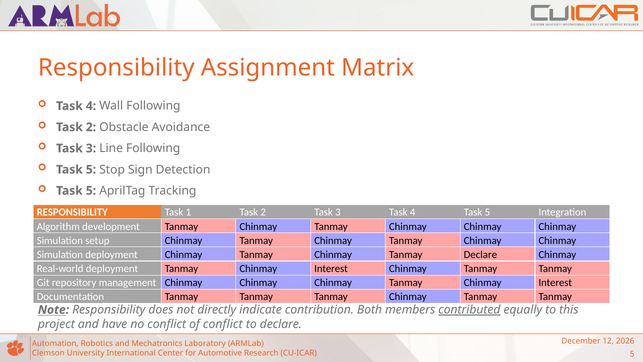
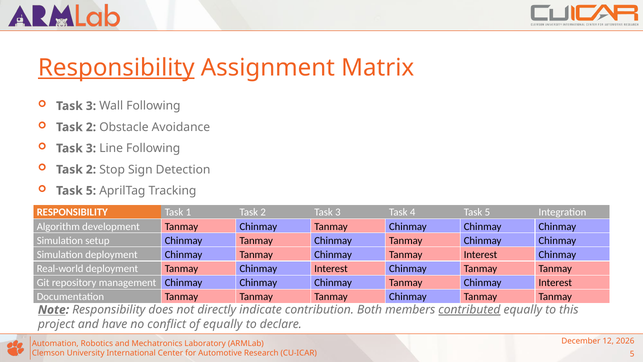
Responsibility at (116, 68) underline: none -> present
4 at (91, 106): 4 -> 3
5 at (91, 169): 5 -> 2
Tanmay Declare: Declare -> Interest
of conflict: conflict -> equally
